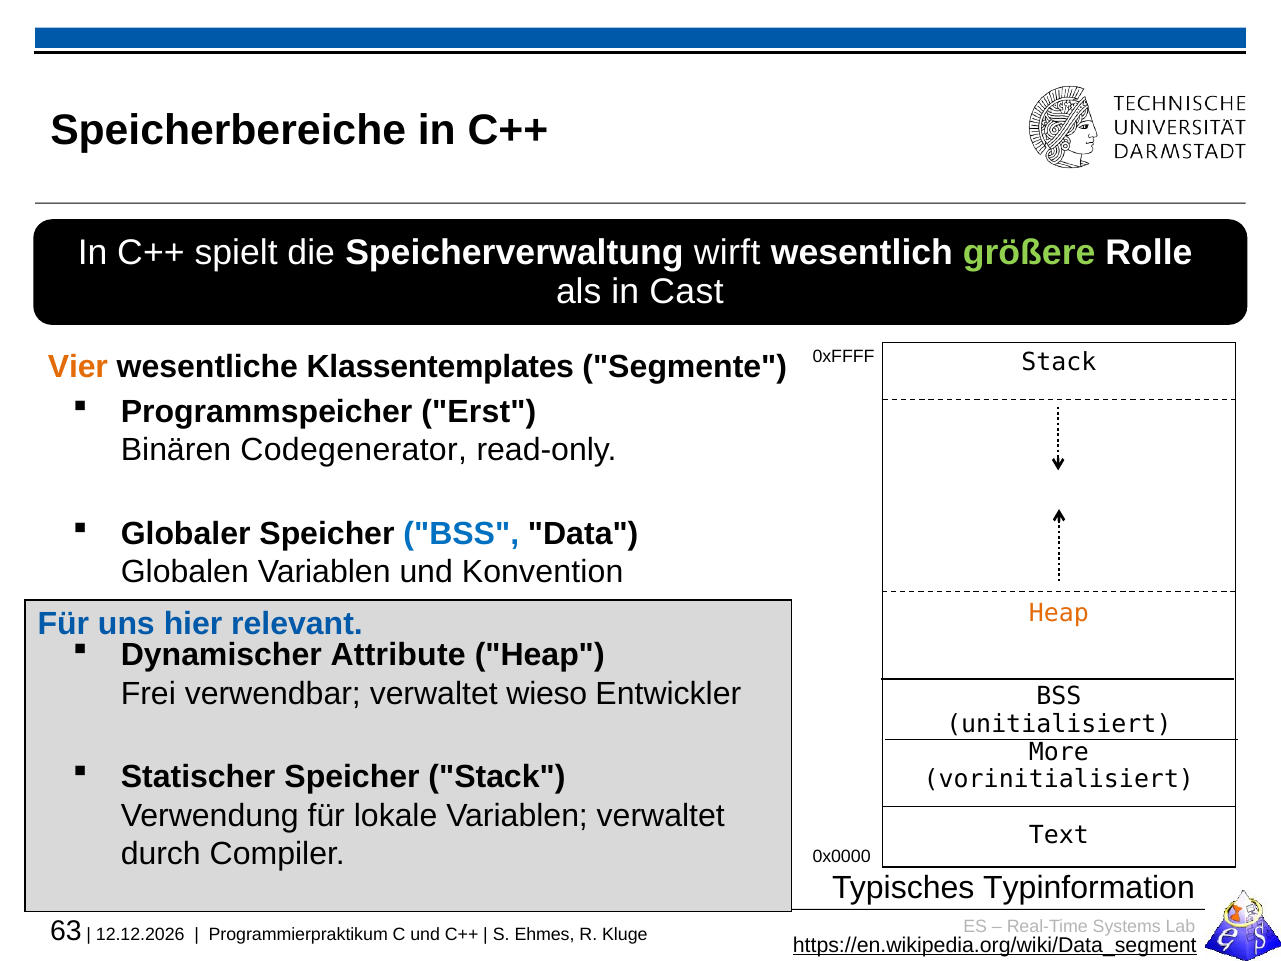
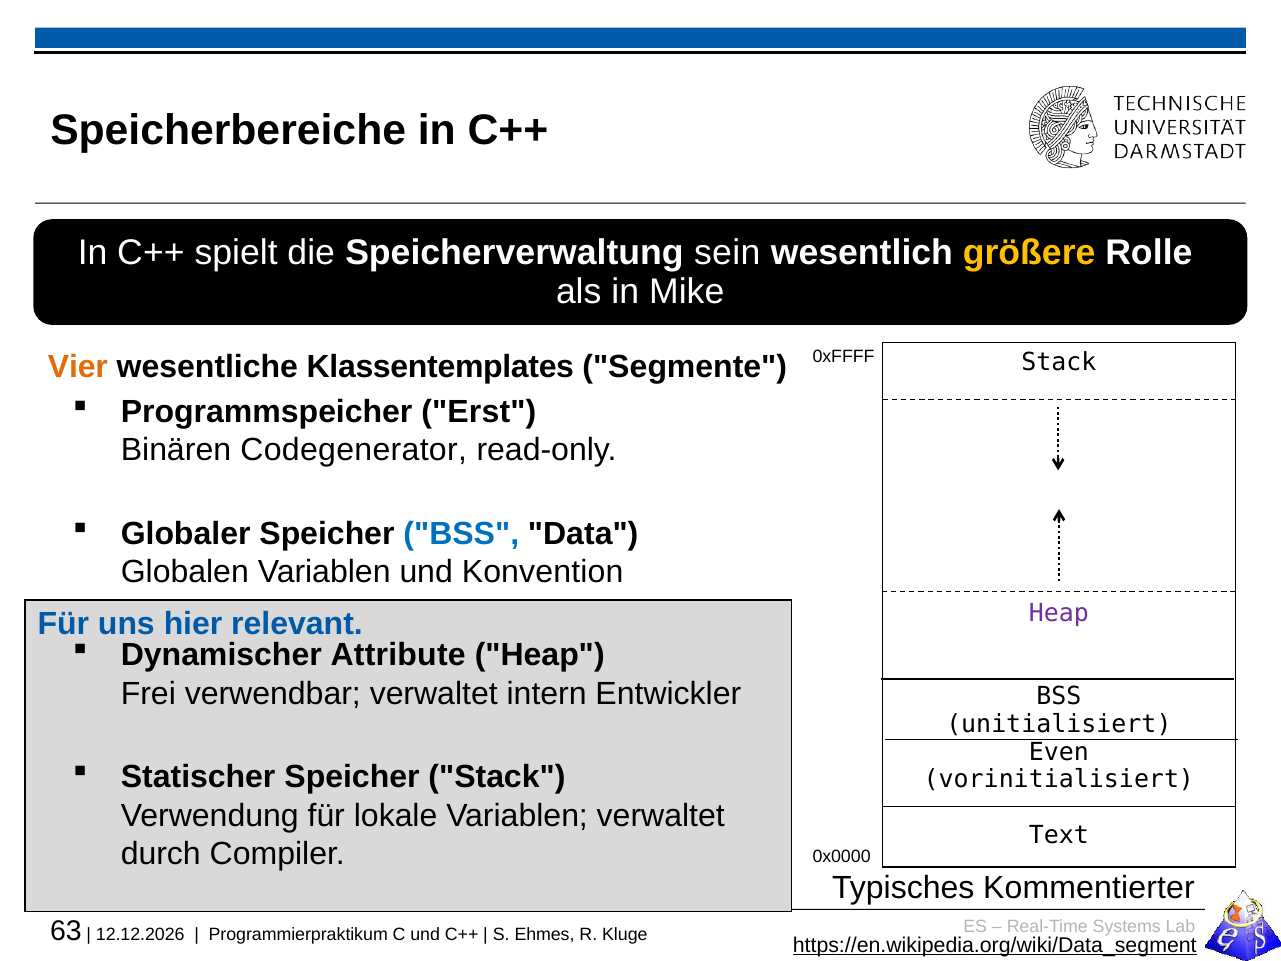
wirft: wirft -> sein
größere colour: light green -> yellow
Cast: Cast -> Mike
Heap at (1059, 613) colour: orange -> purple
wieso: wieso -> intern
More: More -> Even
Typinformation: Typinformation -> Kommentierter
